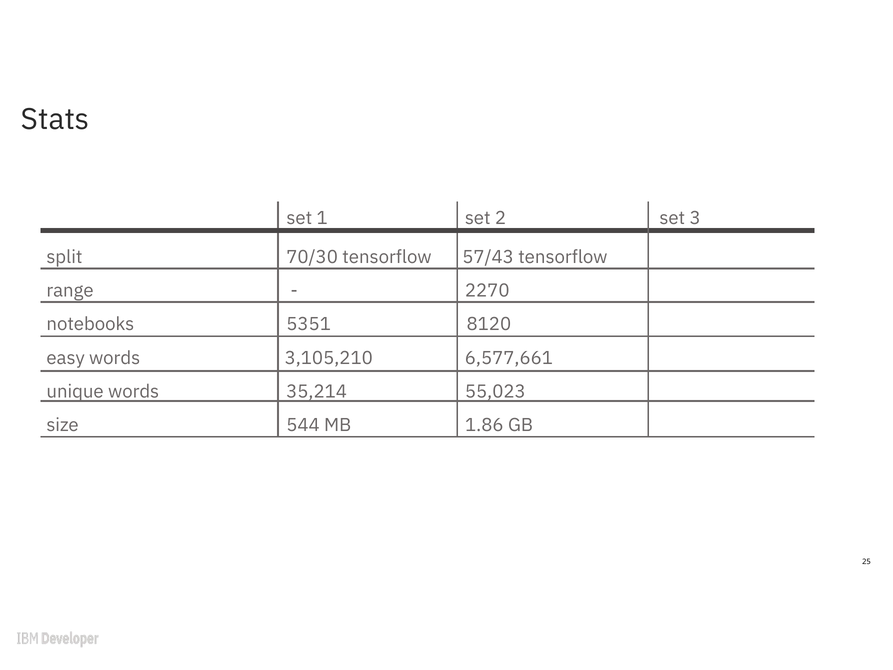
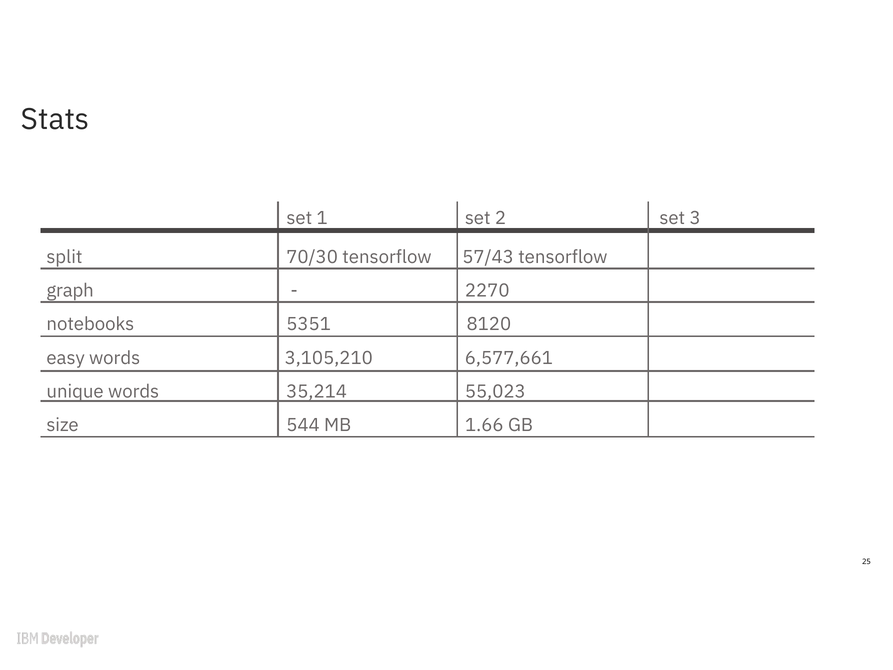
range: range -> graph
1.86: 1.86 -> 1.66
